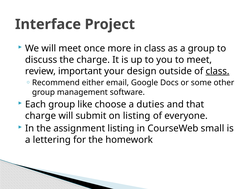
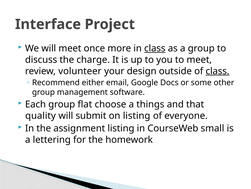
class at (155, 48) underline: none -> present
important: important -> volunteer
like: like -> flat
duties: duties -> things
charge at (41, 115): charge -> quality
